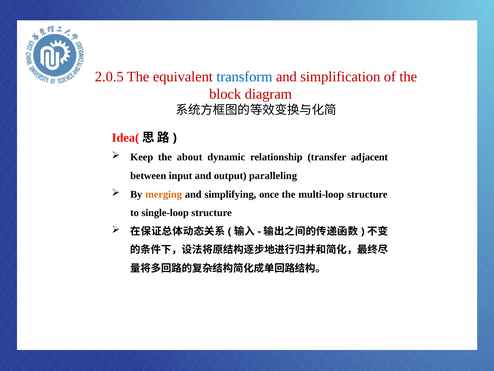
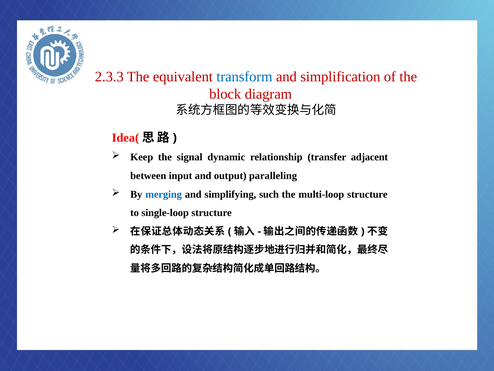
2.0.5: 2.0.5 -> 2.3.3
about: about -> signal
merging colour: orange -> blue
once: once -> such
